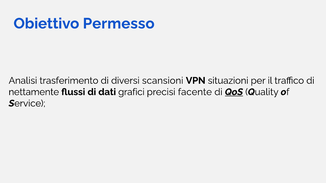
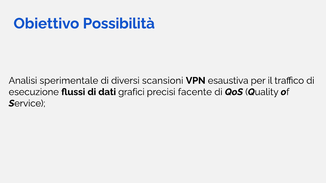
Permesso: Permesso -> Possibilità
trasferimento: trasferimento -> sperimentale
situazioni: situazioni -> esaustiva
nettamente: nettamente -> esecuzione
QoS underline: present -> none
